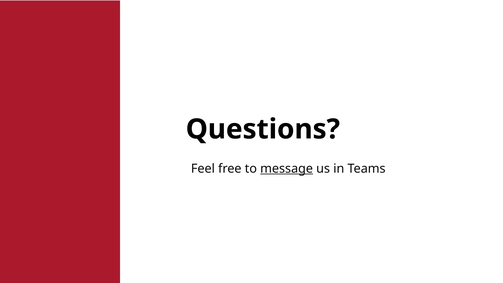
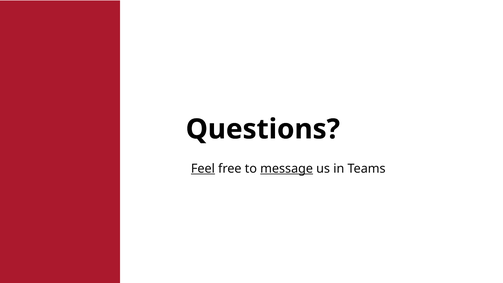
Feel underline: none -> present
